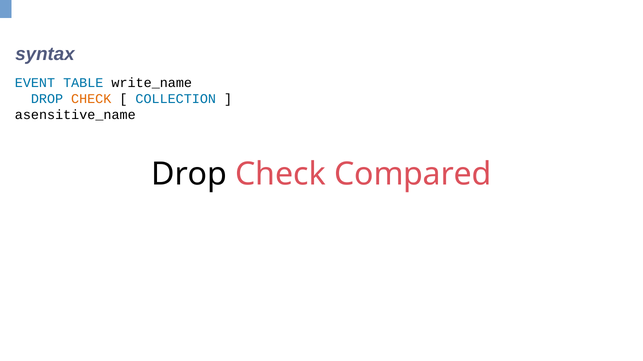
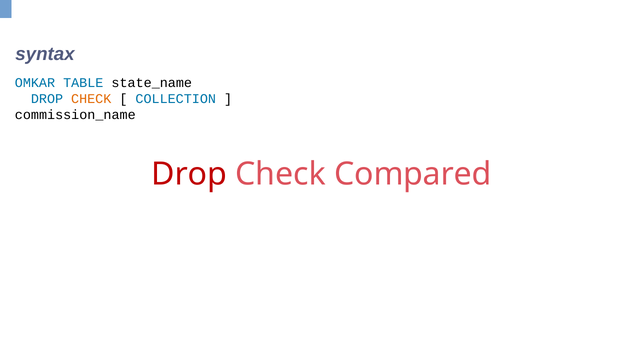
EVENT: EVENT -> OMKAR
write_name: write_name -> state_name
asensitive_name: asensitive_name -> commission_name
Drop at (189, 174) colour: black -> red
